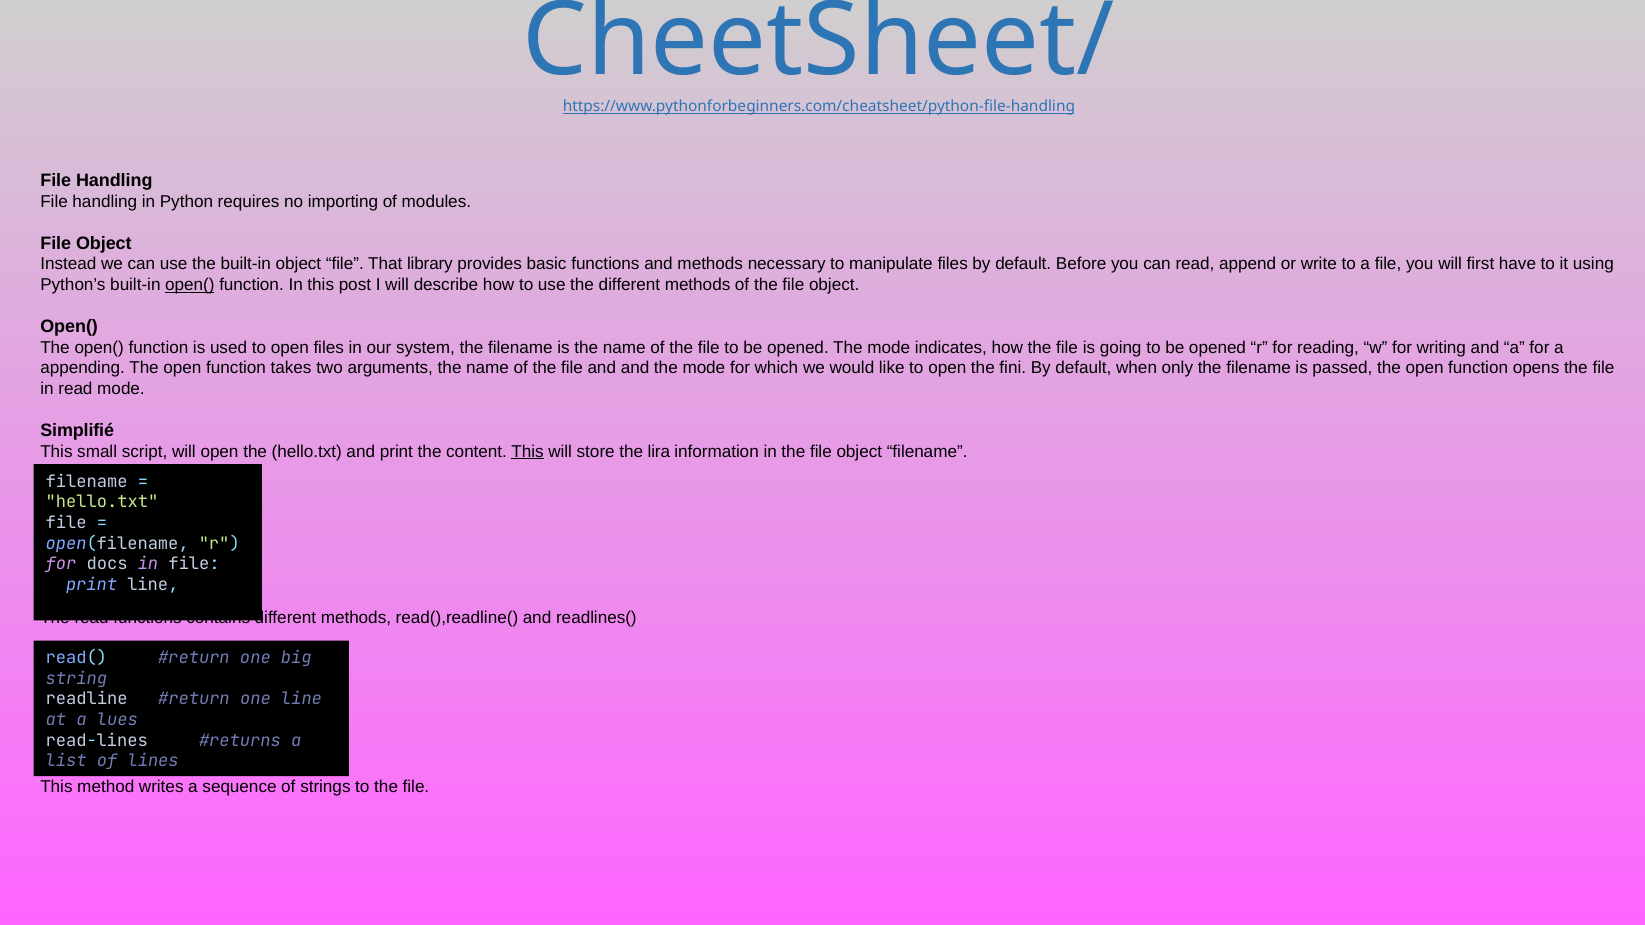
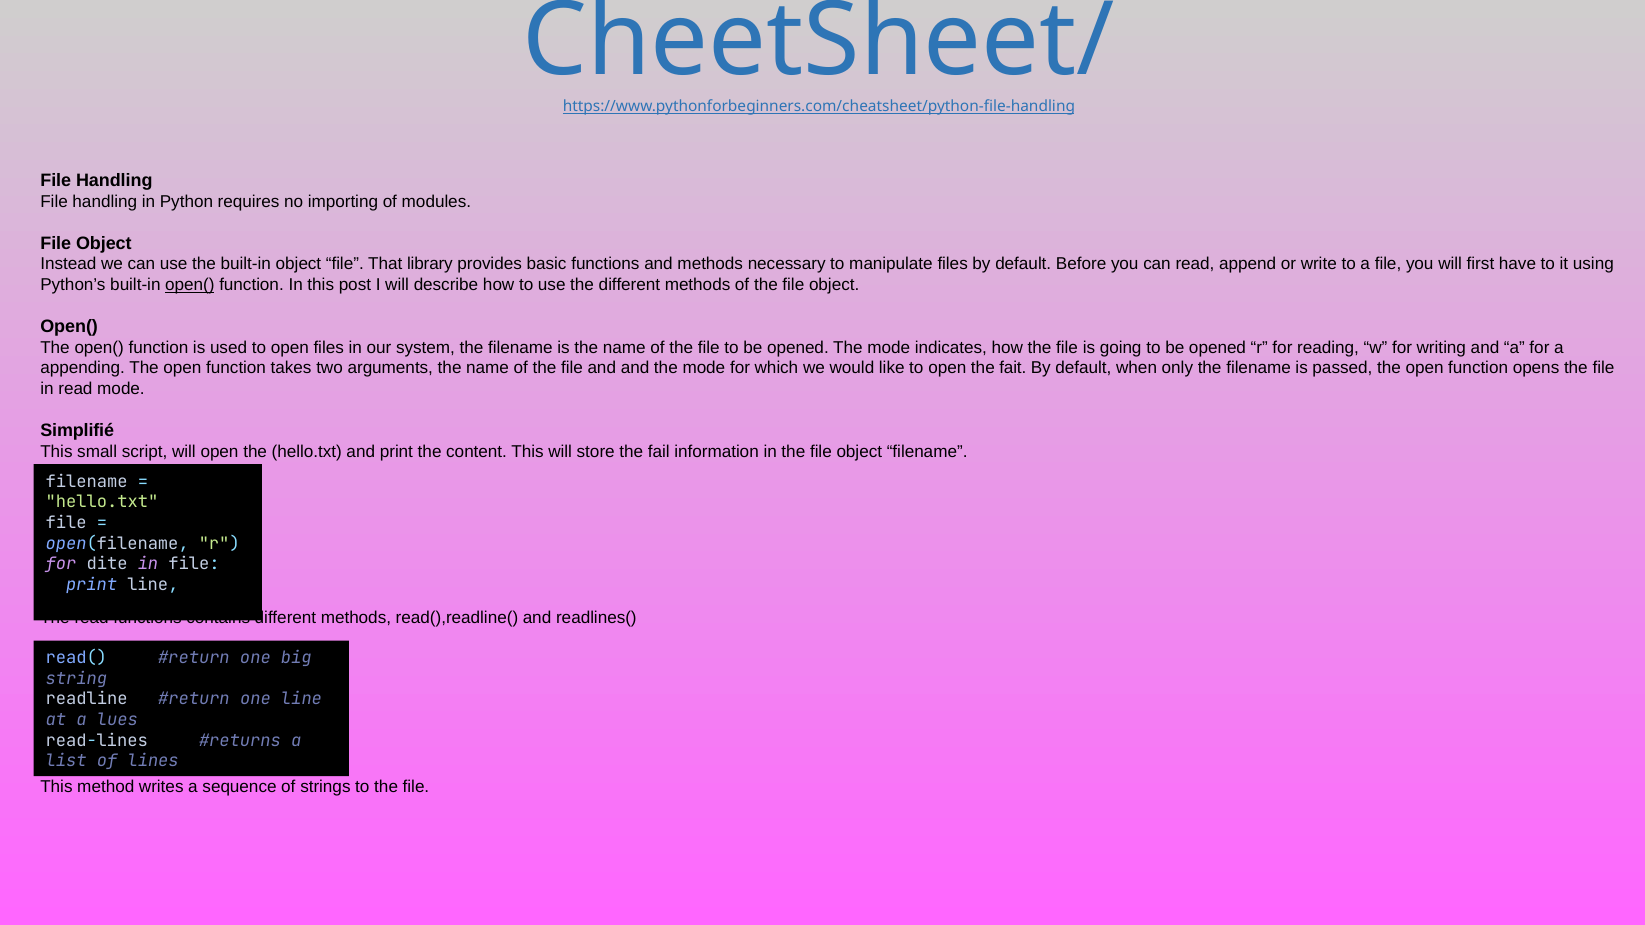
fini: fini -> fait
This at (528, 452) underline: present -> none
lira: lira -> fail
docs: docs -> dite
